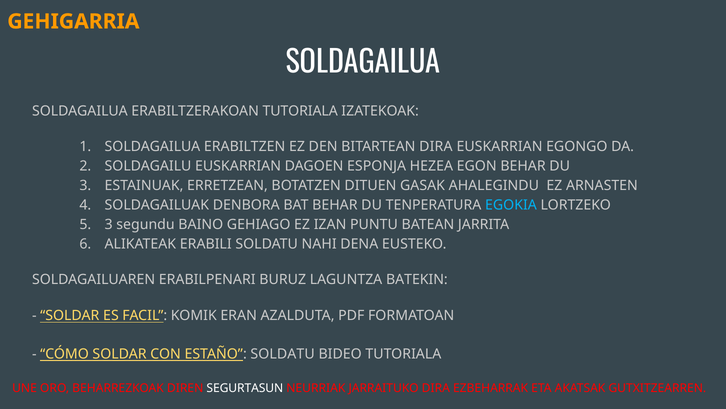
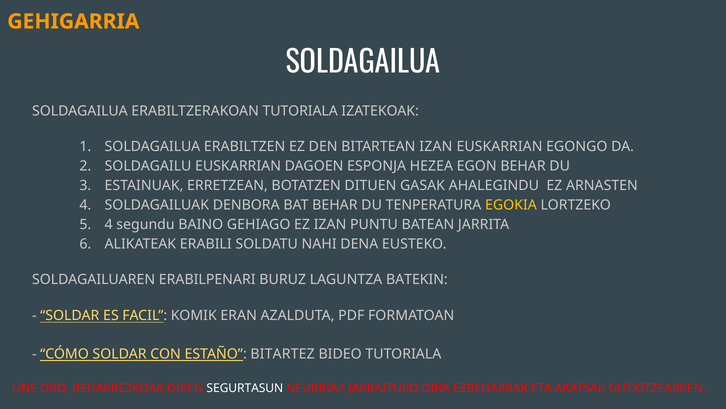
BITARTEAN DIRA: DIRA -> IZAN
EGOKIA colour: light blue -> yellow
5 3: 3 -> 4
ESTAÑO SOLDATU: SOLDATU -> BITARTEZ
